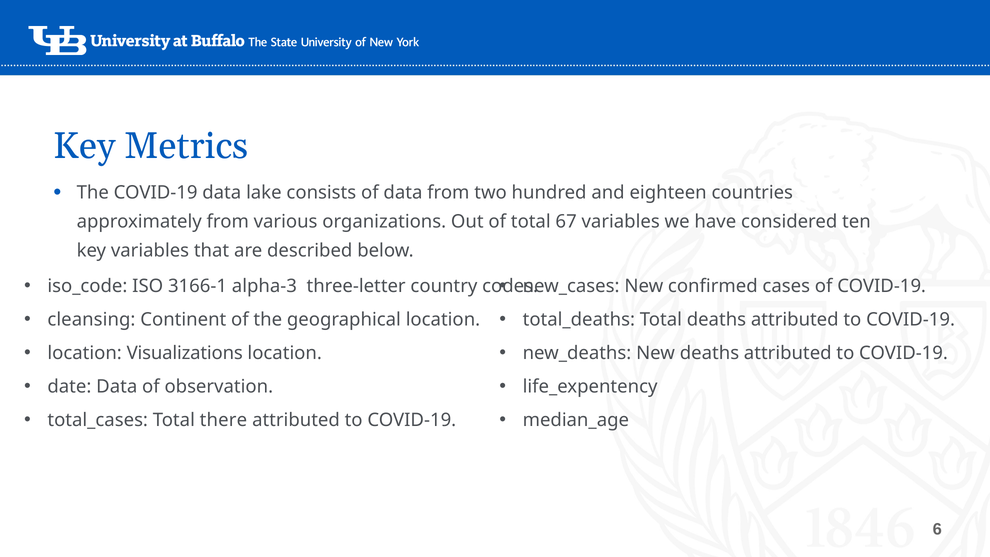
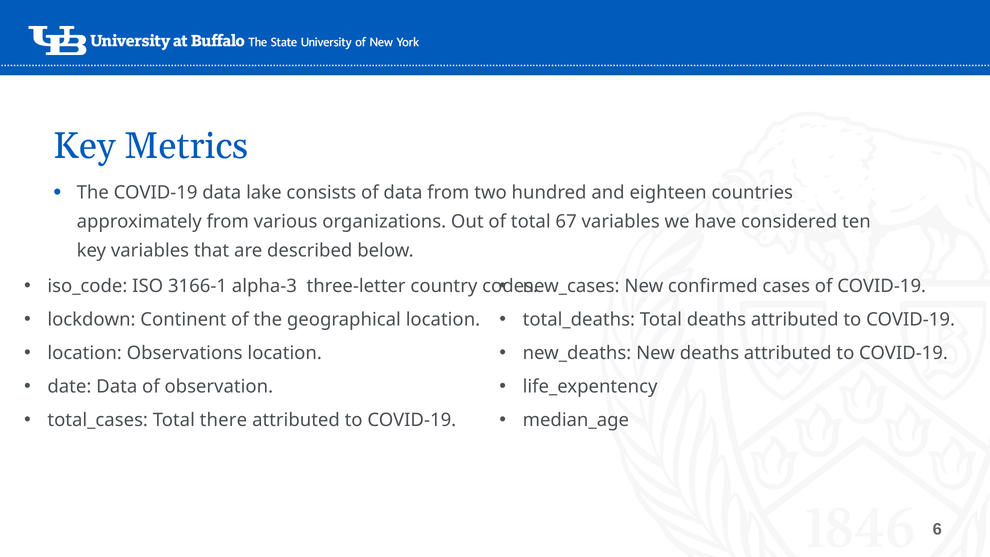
cleansing: cleansing -> lockdown
Visualizations: Visualizations -> Observations
